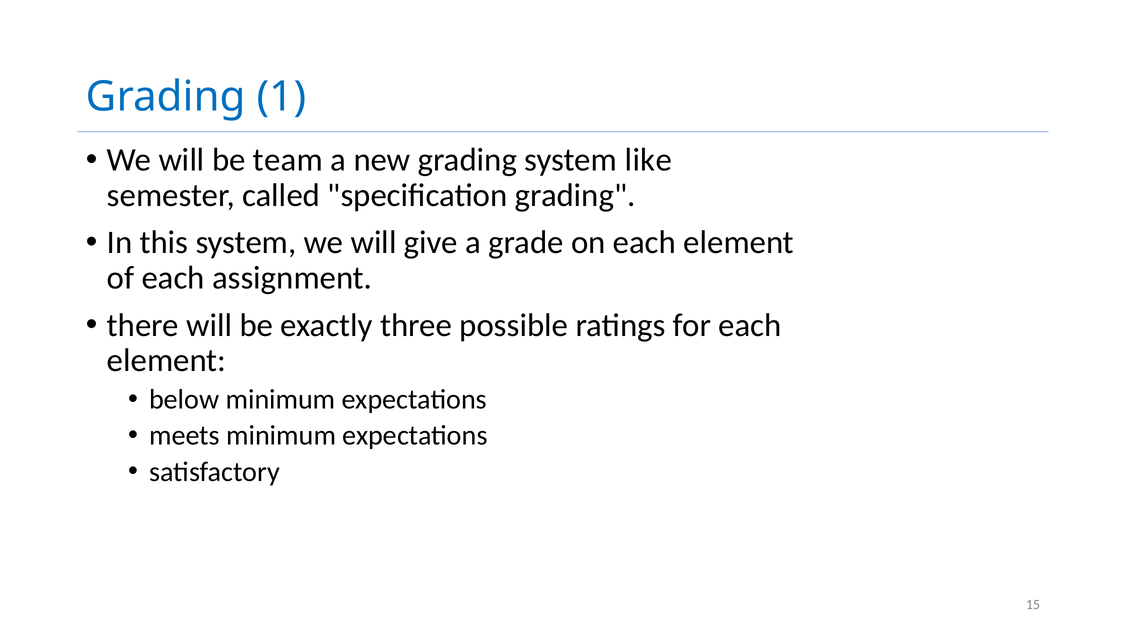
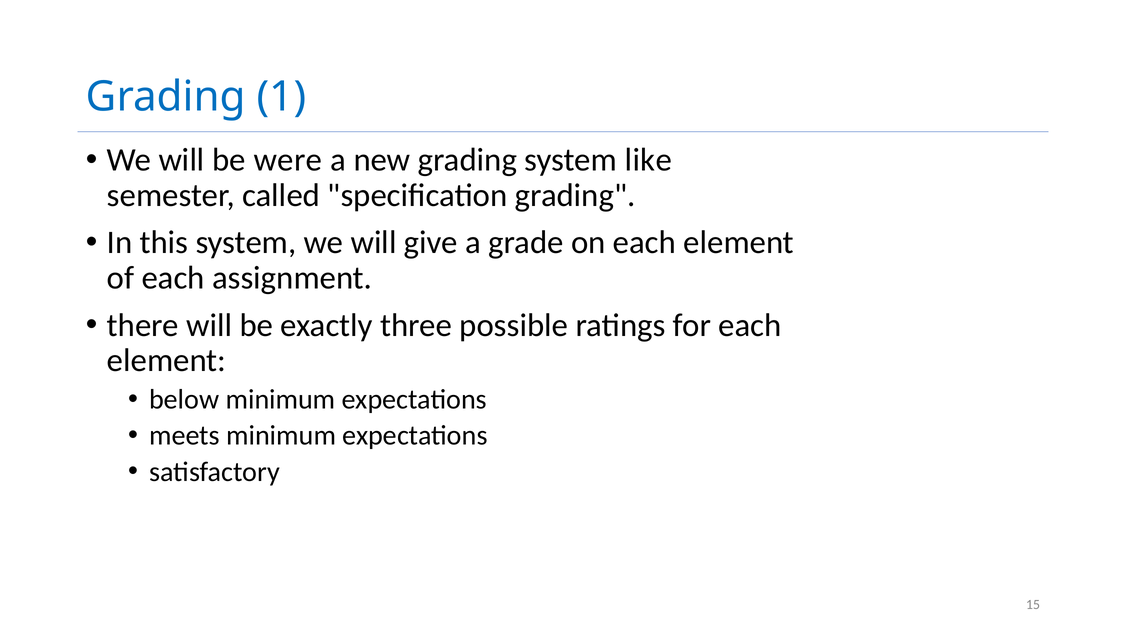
team: team -> were
